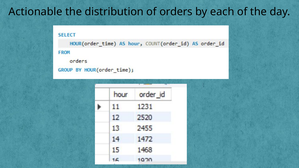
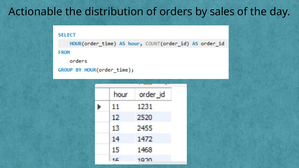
each: each -> sales
